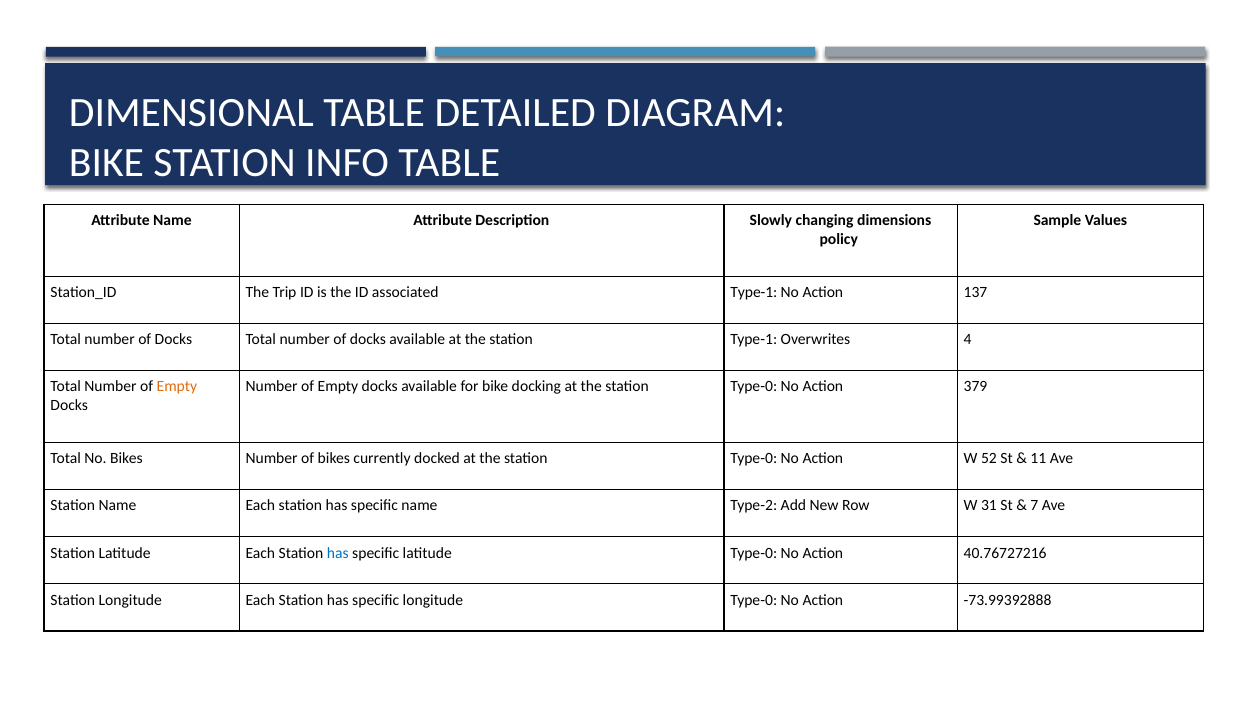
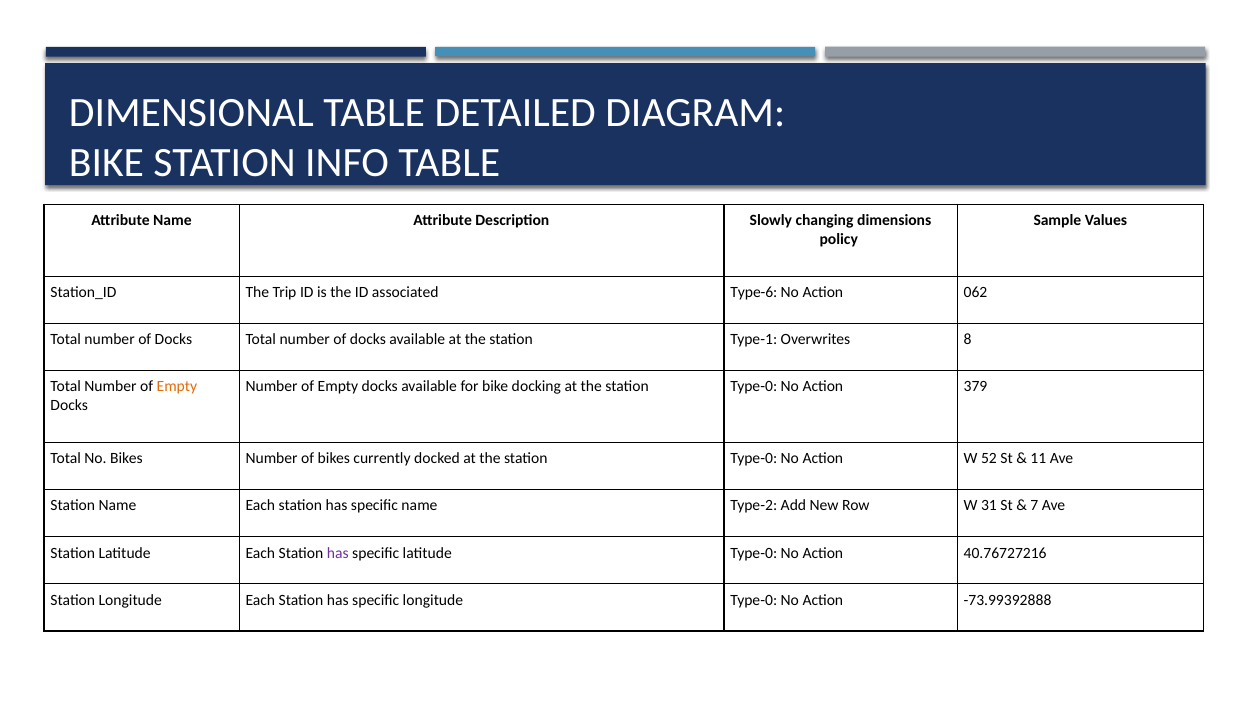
associated Type-1: Type-1 -> Type-6
137: 137 -> 062
4: 4 -> 8
has at (338, 553) colour: blue -> purple
